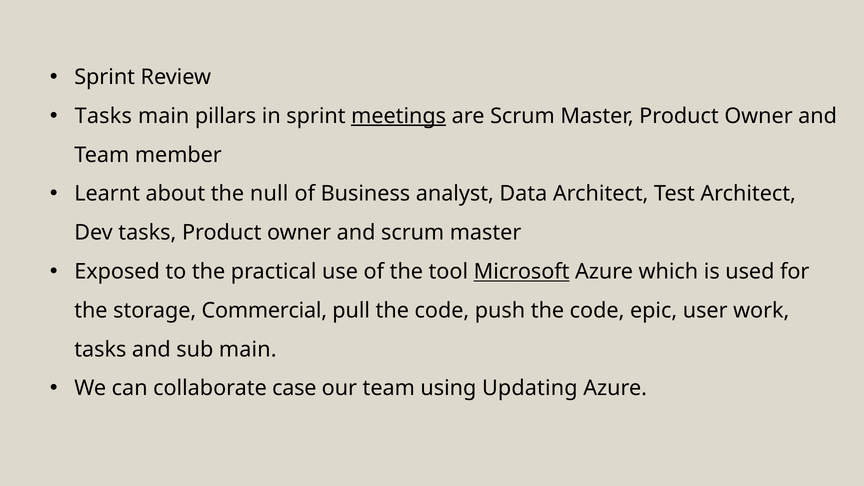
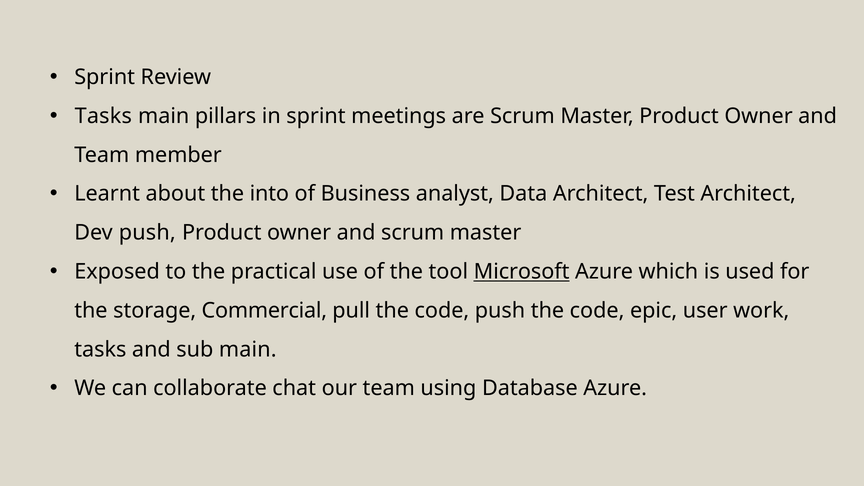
meetings underline: present -> none
null: null -> into
Dev tasks: tasks -> push
case: case -> chat
Updating: Updating -> Database
